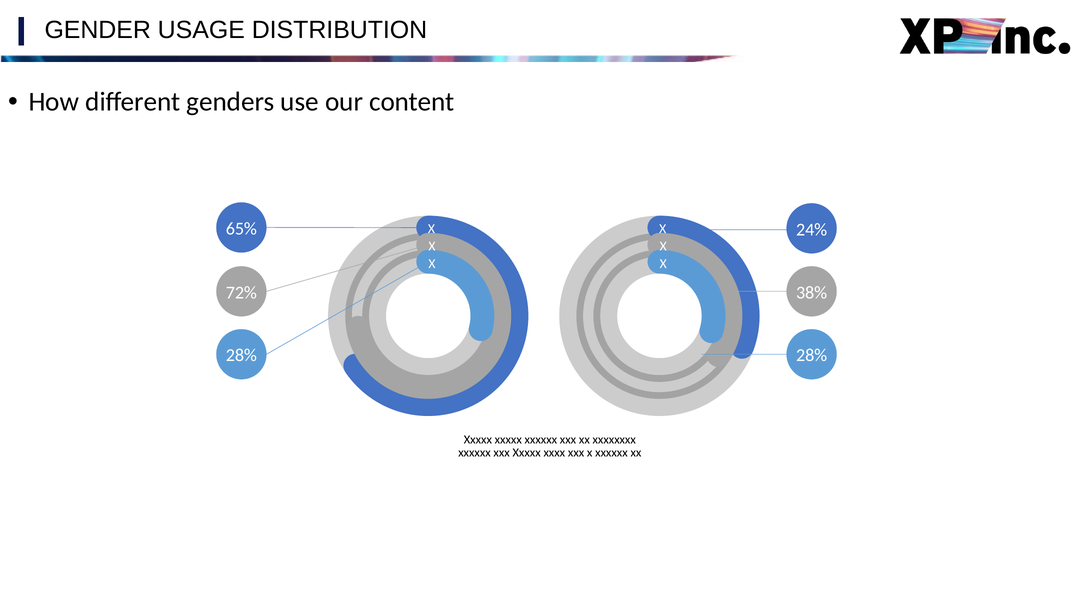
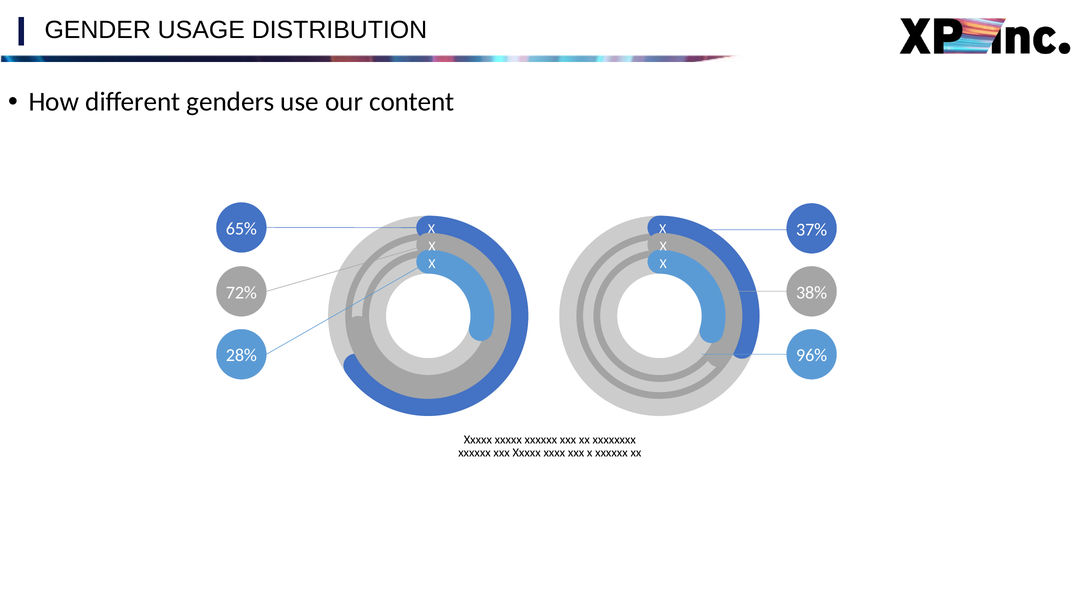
24%: 24% -> 37%
28% at (812, 355): 28% -> 96%
